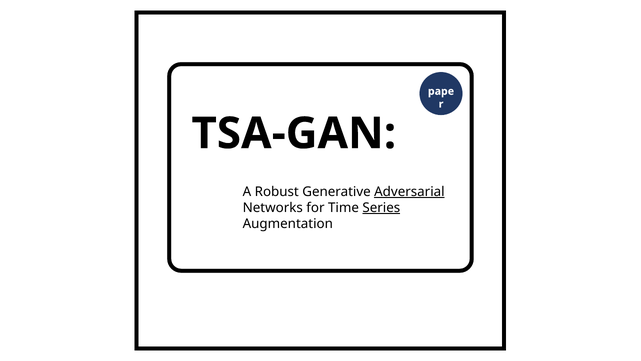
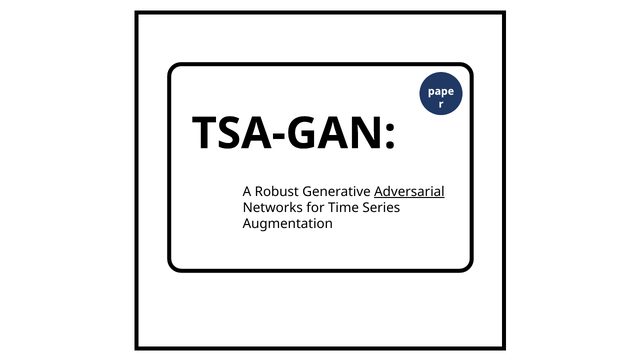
Series underline: present -> none
